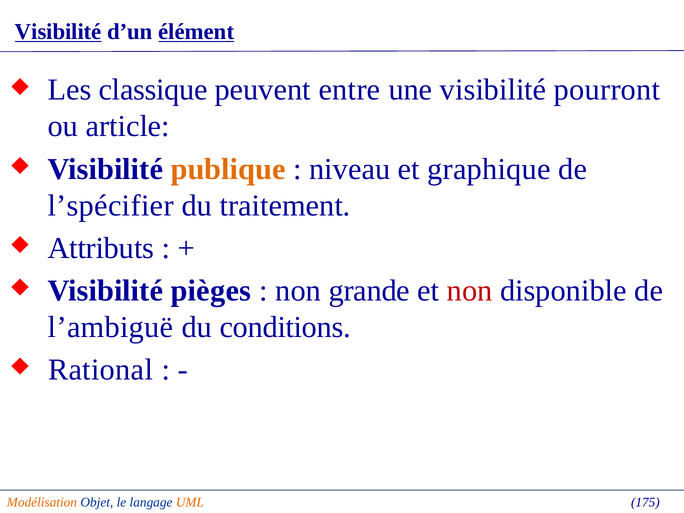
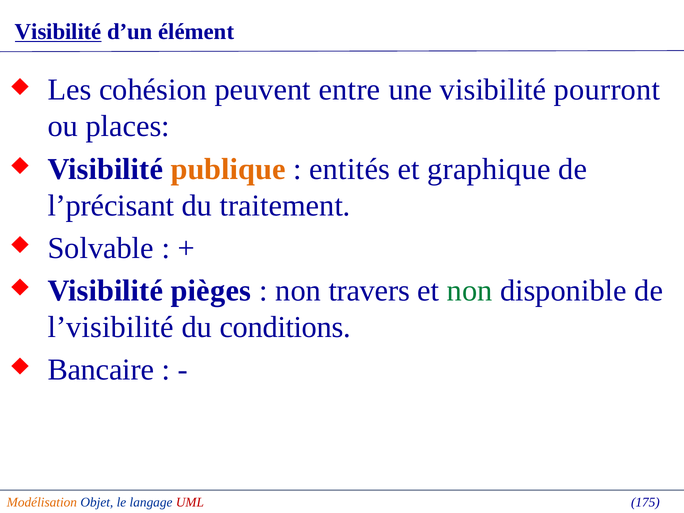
élément underline: present -> none
classique: classique -> cohésion
article: article -> places
niveau: niveau -> entités
l’spécifier: l’spécifier -> l’précisant
Attributs: Attributs -> Solvable
grande: grande -> travers
non at (470, 291) colour: red -> green
l’ambiguë: l’ambiguë -> l’visibilité
Rational: Rational -> Bancaire
UML colour: orange -> red
